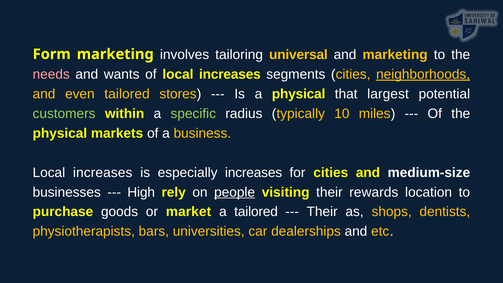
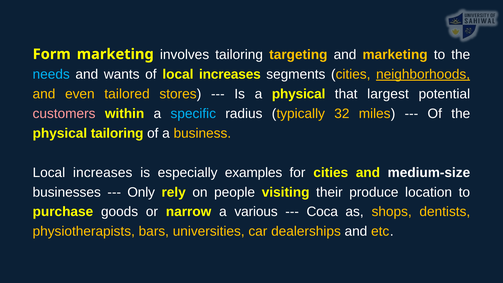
universal: universal -> targeting
needs colour: pink -> light blue
customers colour: light green -> pink
specific colour: light green -> light blue
10: 10 -> 32
physical markets: markets -> tailoring
especially increases: increases -> examples
High: High -> Only
people underline: present -> none
rewards: rewards -> produce
market: market -> narrow
a tailored: tailored -> various
Their at (322, 212): Their -> Coca
